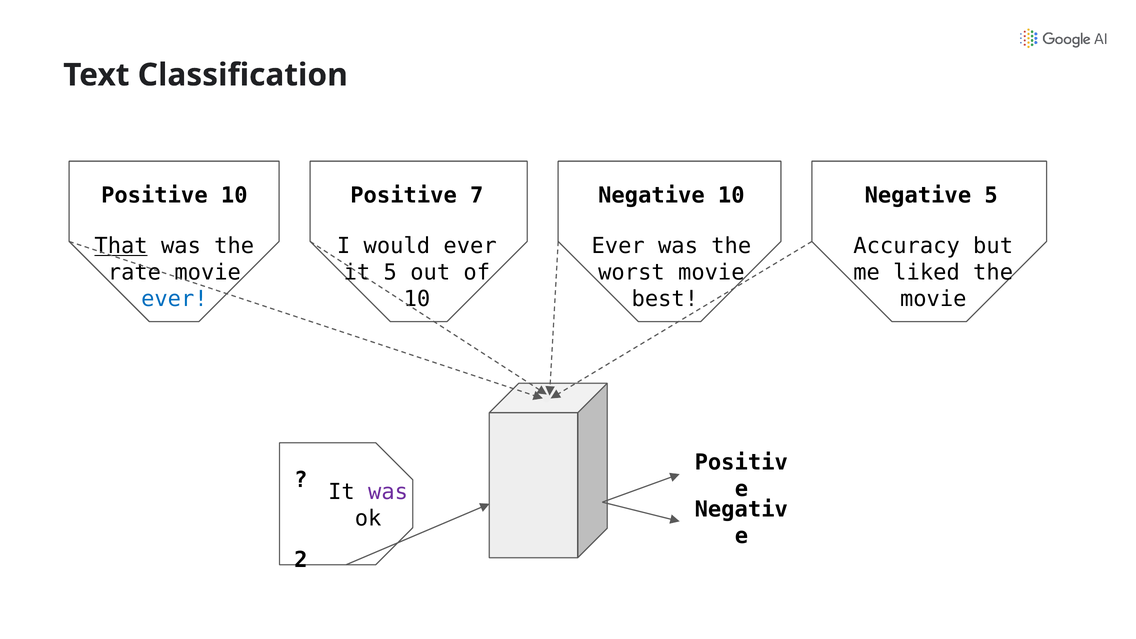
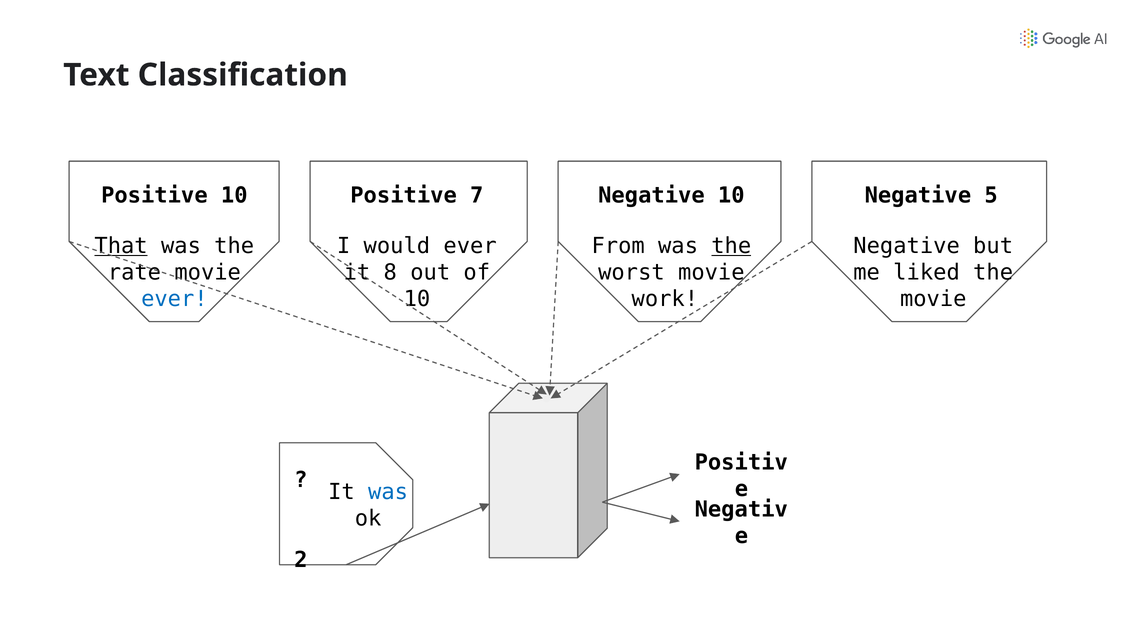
Ever at (618, 246): Ever -> From
the at (731, 246) underline: none -> present
Accuracy at (907, 246): Accuracy -> Negative
it 5: 5 -> 8
best: best -> work
was at (388, 492) colour: purple -> blue
